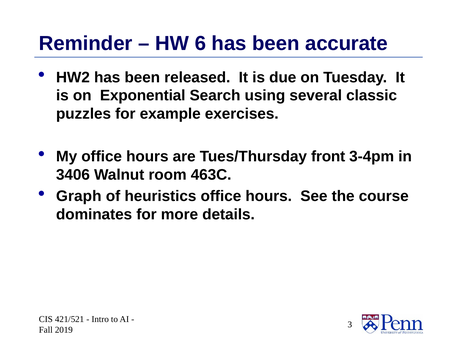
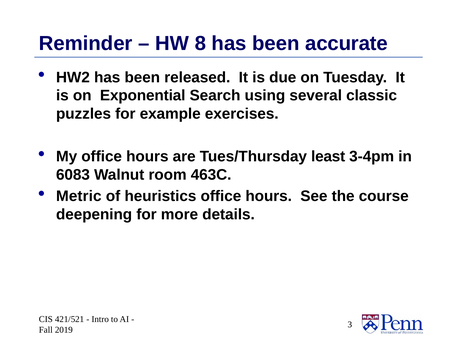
6: 6 -> 8
front: front -> least
3406: 3406 -> 6083
Graph: Graph -> Metric
dominates: dominates -> deepening
